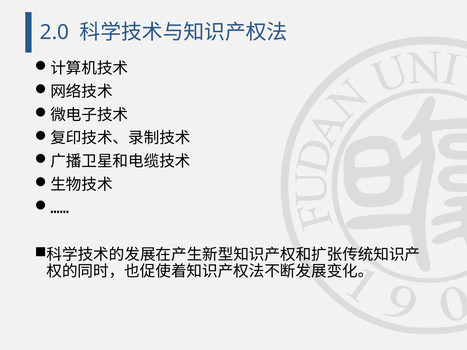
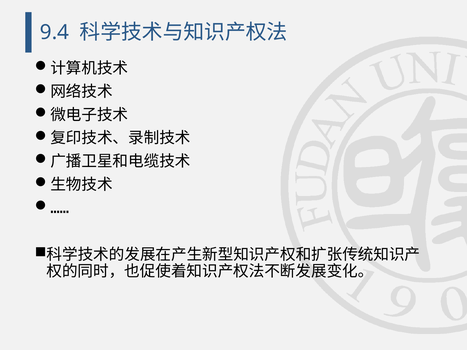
2.0: 2.0 -> 9.4
